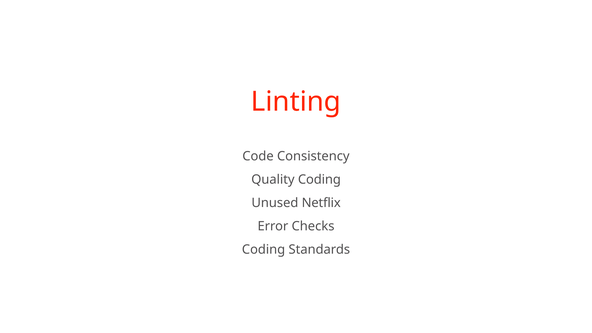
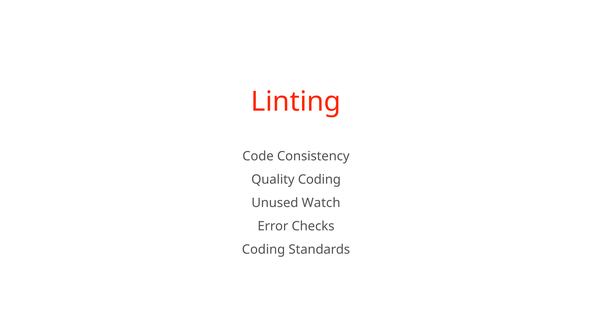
Netflix: Netflix -> Watch
